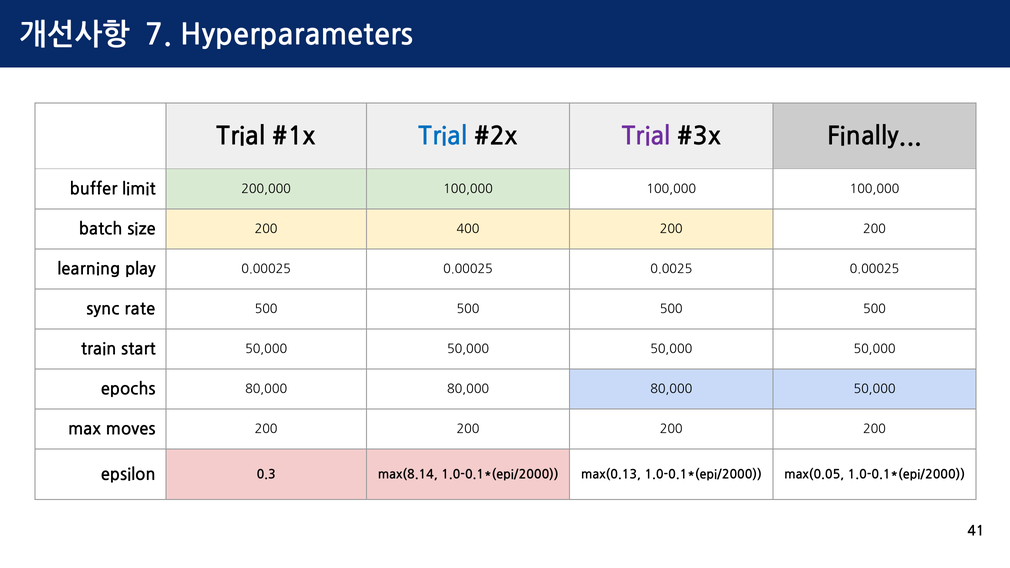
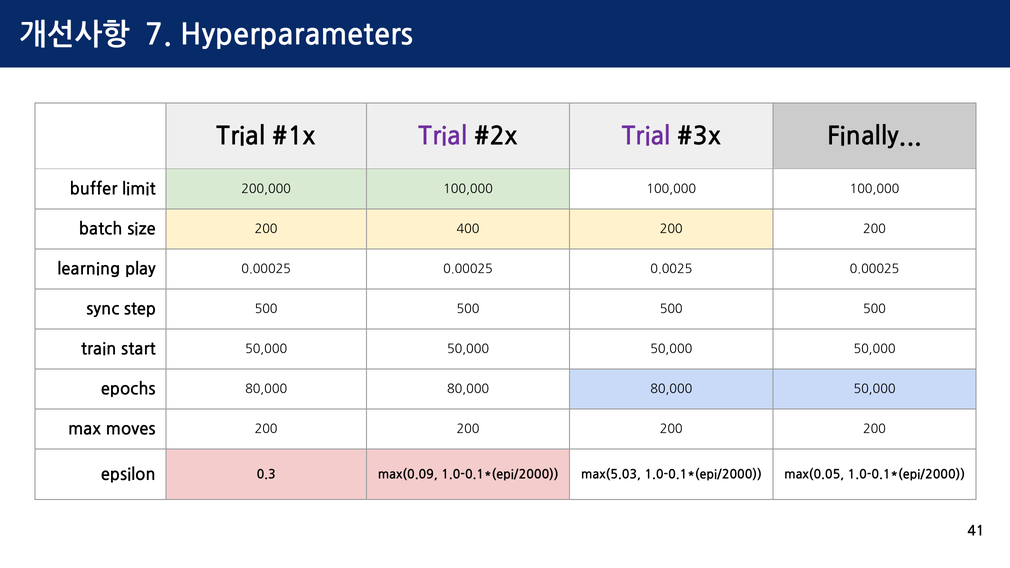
Trial at (443, 136) colour: blue -> purple
rate: rate -> step
max(8.14: max(8.14 -> max(0.09
max(0.13: max(0.13 -> max(5.03
